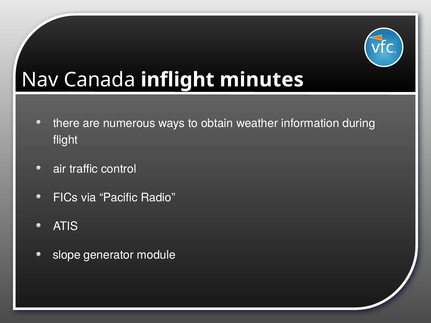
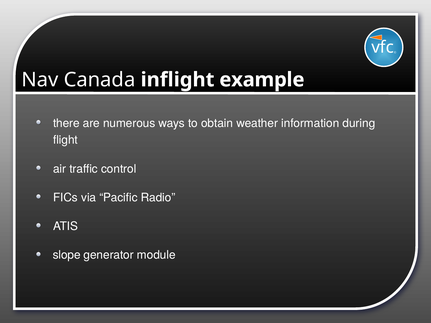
minutes: minutes -> example
